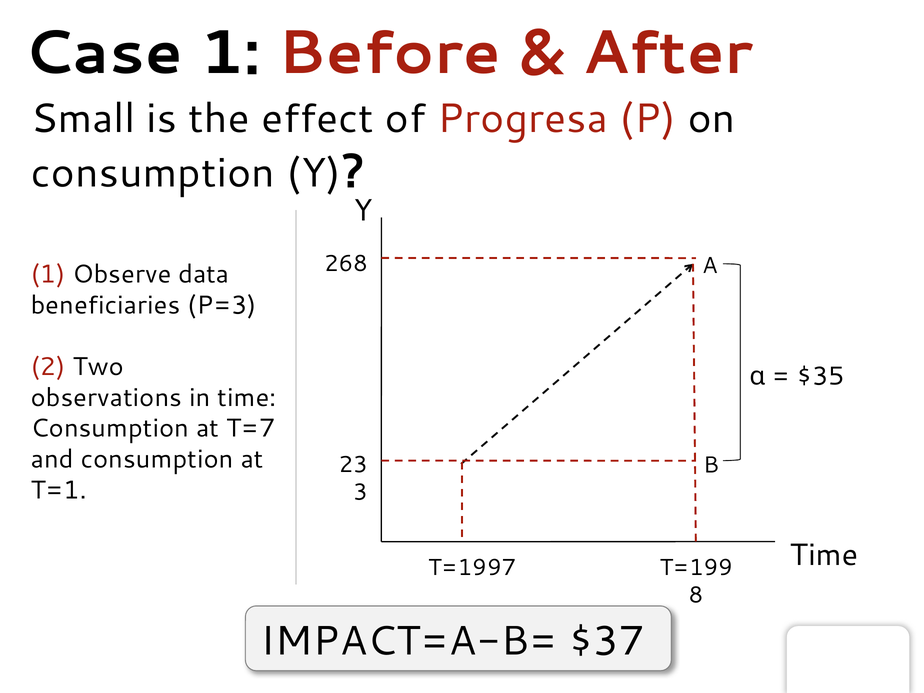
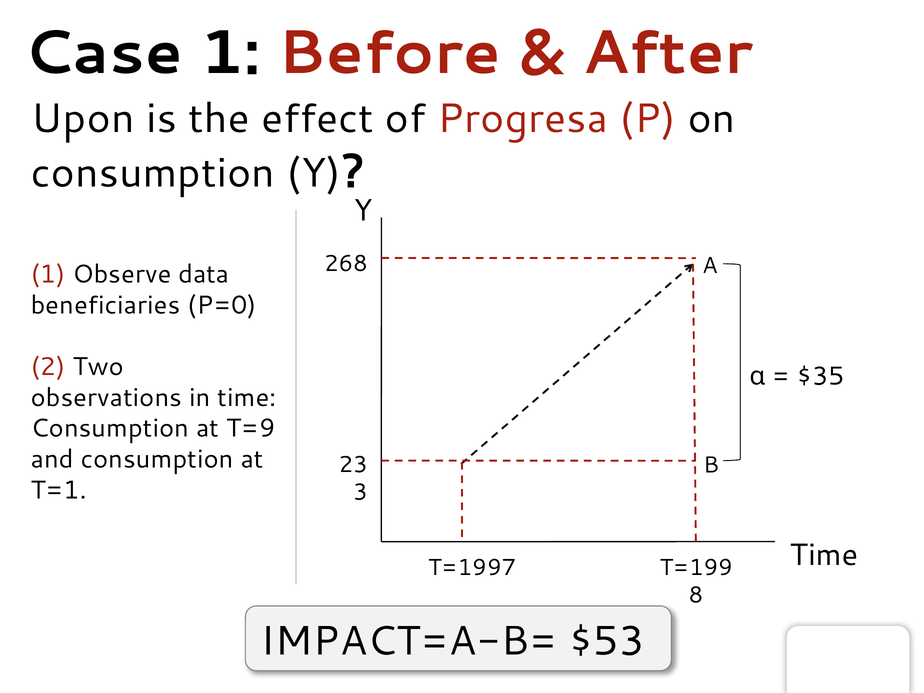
Small: Small -> Upon
P=3: P=3 -> P=0
T=7: T=7 -> T=9
$37: $37 -> $53
